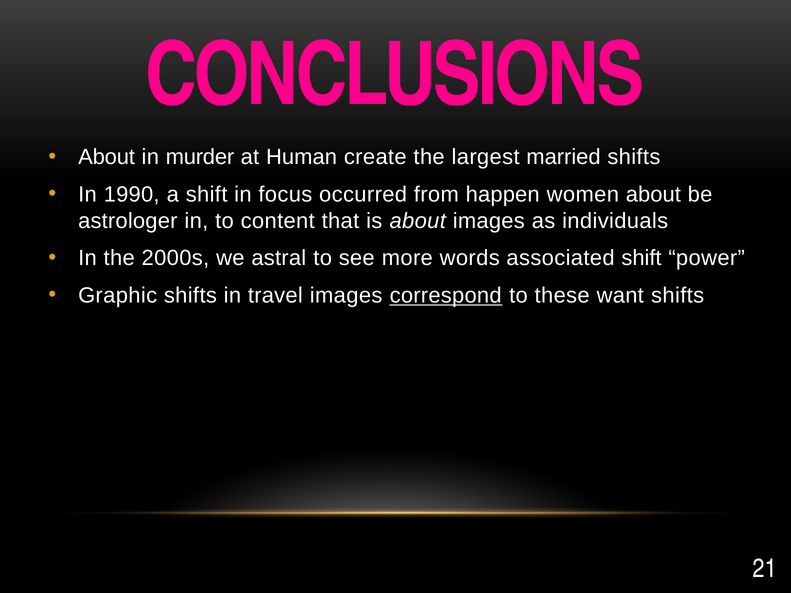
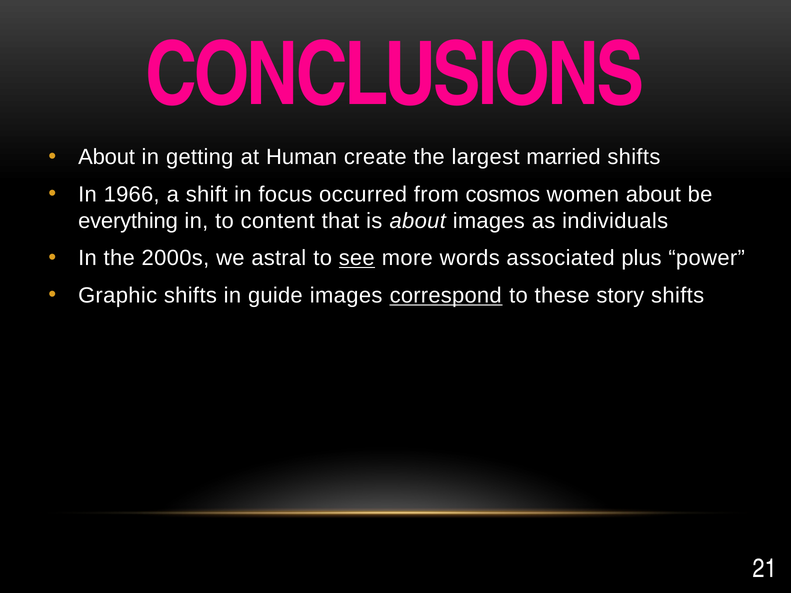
murder: murder -> getting
1990: 1990 -> 1966
happen: happen -> cosmos
astrologer: astrologer -> everything
see underline: none -> present
associated shift: shift -> plus
travel: travel -> guide
want: want -> story
